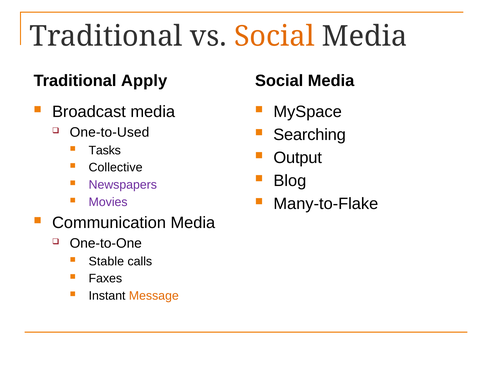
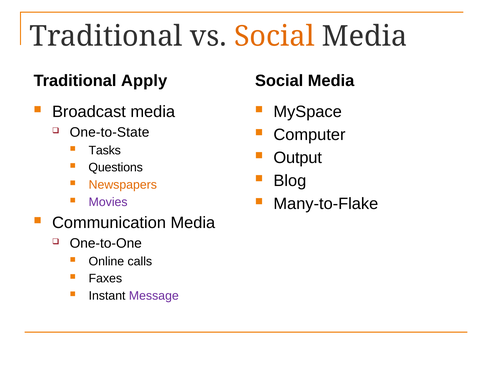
One-to-Used: One-to-Used -> One-to-State
Searching: Searching -> Computer
Collective: Collective -> Questions
Newspapers colour: purple -> orange
Stable: Stable -> Online
Message colour: orange -> purple
